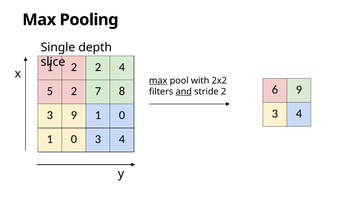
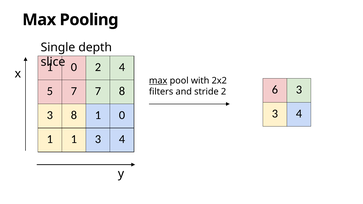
2 at (74, 67): 2 -> 0
5 2: 2 -> 7
and underline: present -> none
6 9: 9 -> 3
3 9: 9 -> 8
0 at (74, 139): 0 -> 1
